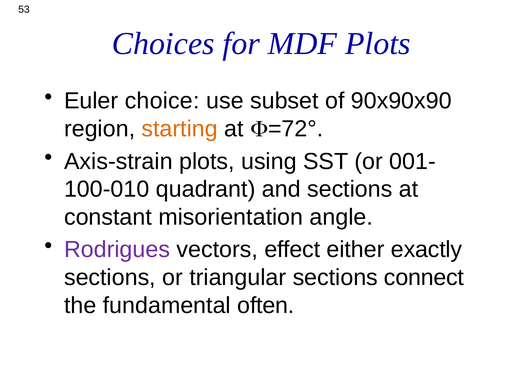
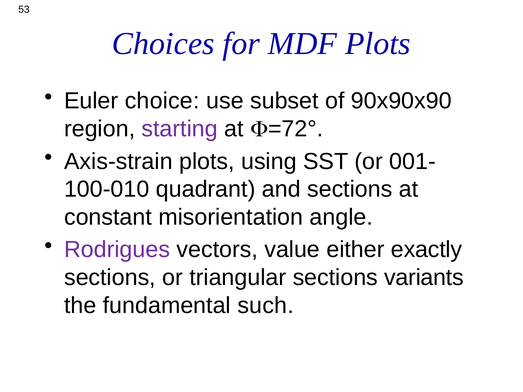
starting colour: orange -> purple
effect: effect -> value
connect: connect -> variants
often: often -> such
